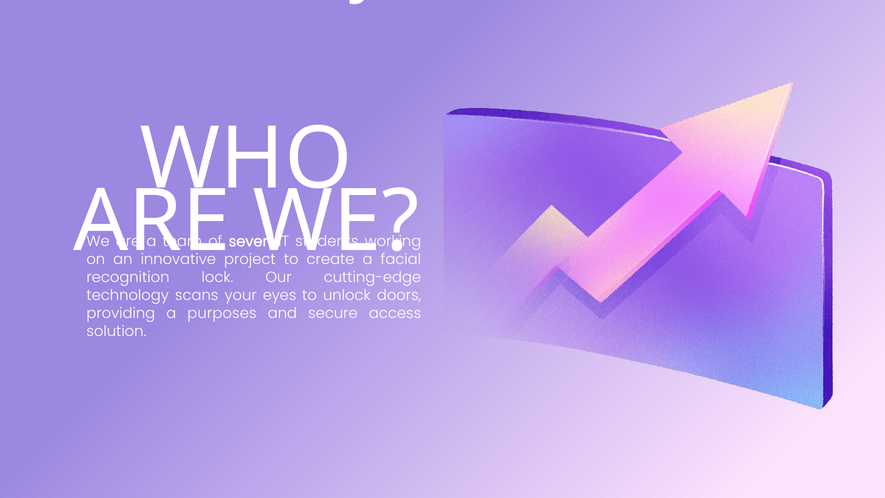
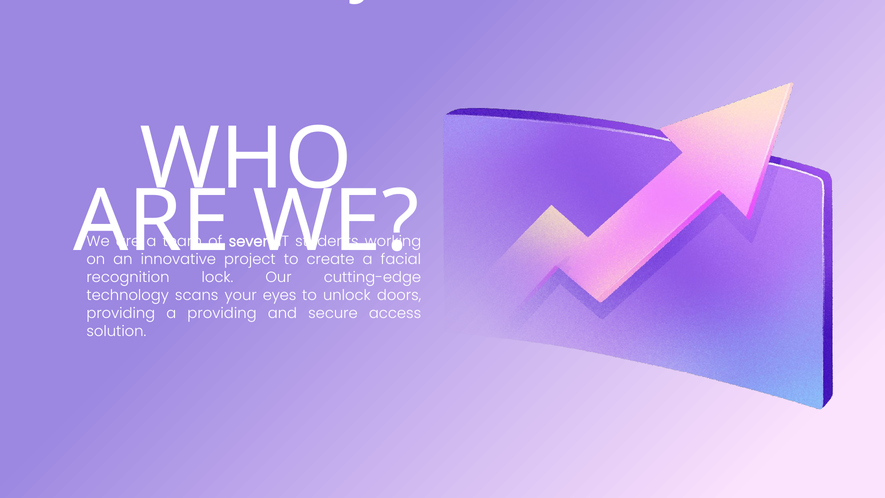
a purposes: purposes -> providing
